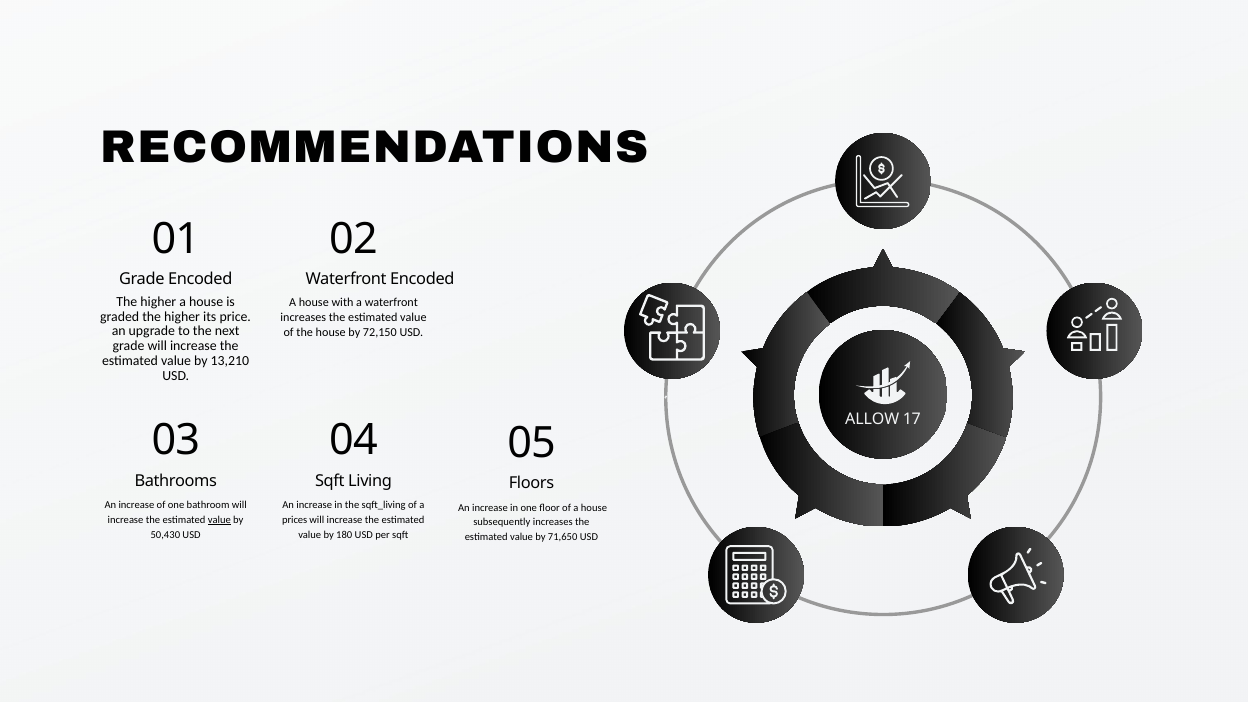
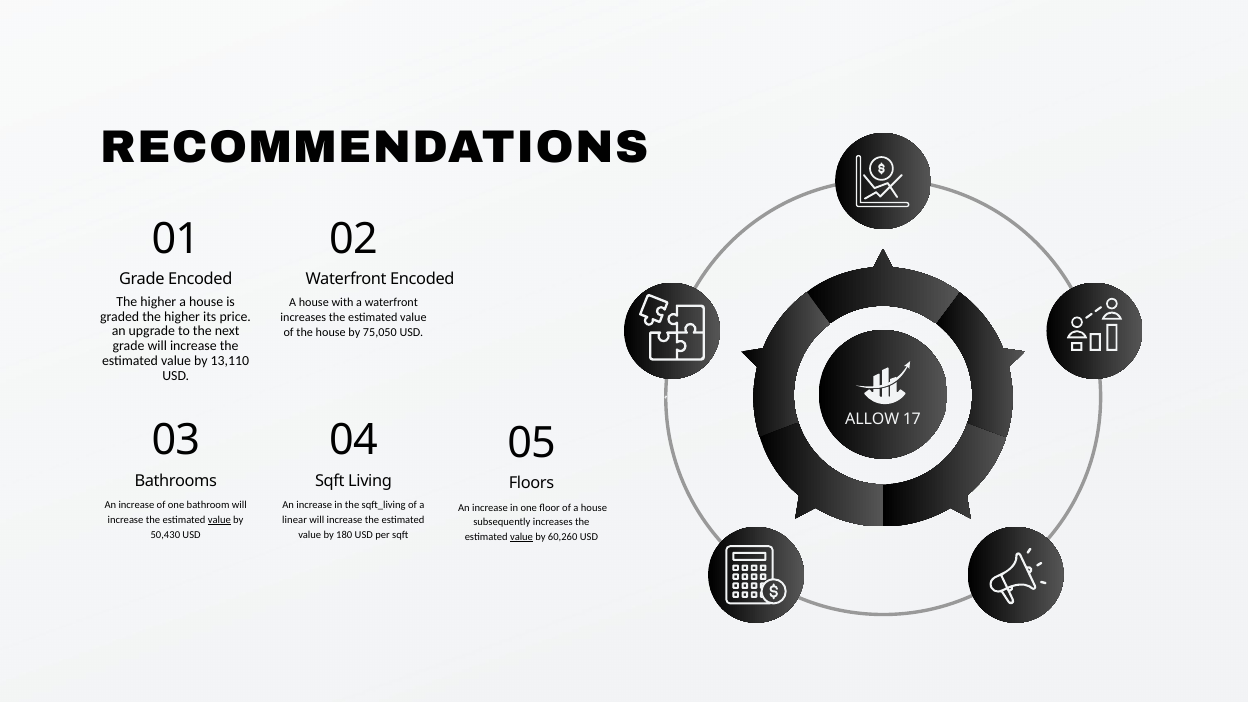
72,150: 72,150 -> 75,050
13,210: 13,210 -> 13,110
prices: prices -> linear
value at (521, 537) underline: none -> present
71,650: 71,650 -> 60,260
